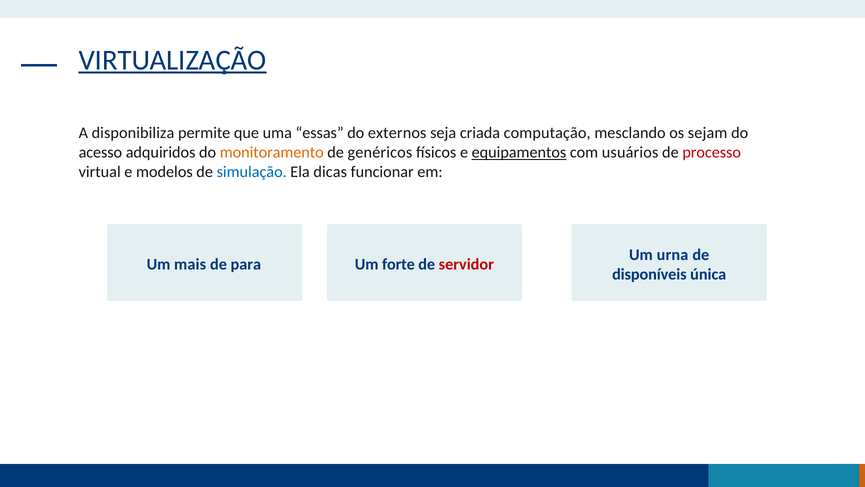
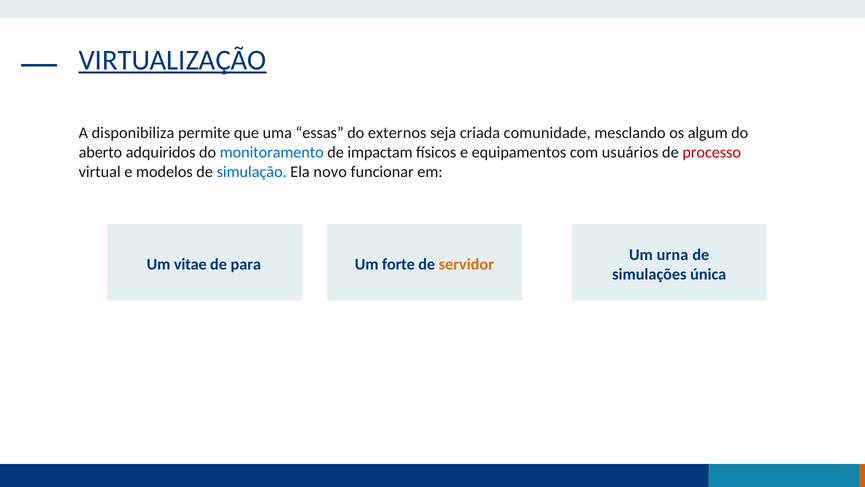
computação: computação -> comunidade
sejam: sejam -> algum
acesso: acesso -> aberto
monitoramento colour: orange -> blue
genéricos: genéricos -> impactam
equipamentos underline: present -> none
dicas: dicas -> novo
mais: mais -> vitae
servidor colour: red -> orange
disponíveis: disponíveis -> simulações
